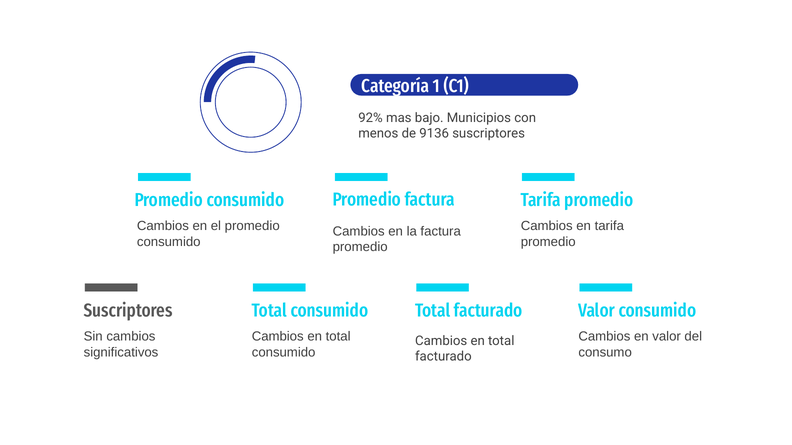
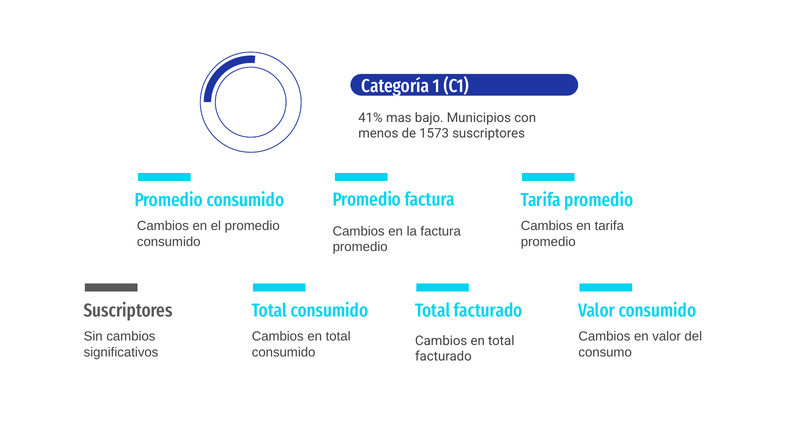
92%: 92% -> 41%
9136: 9136 -> 1573
